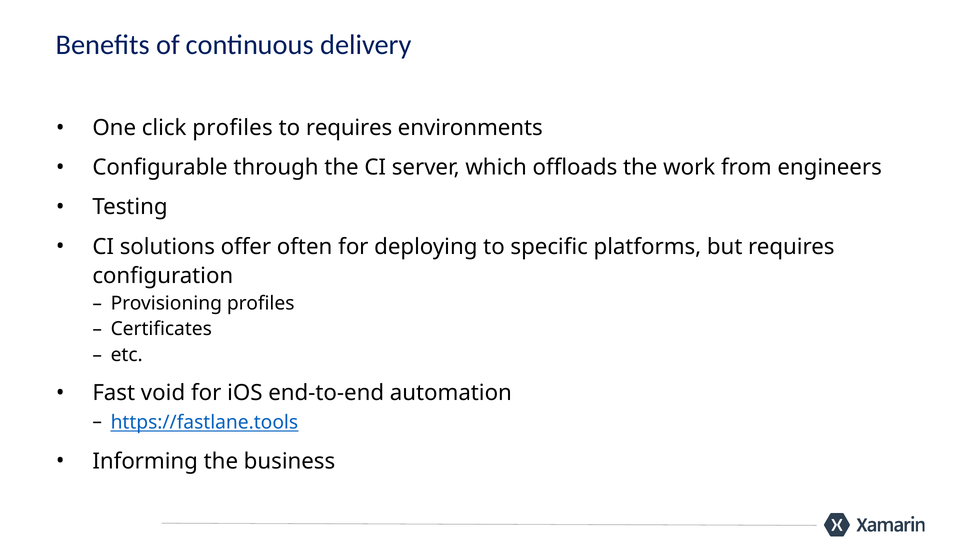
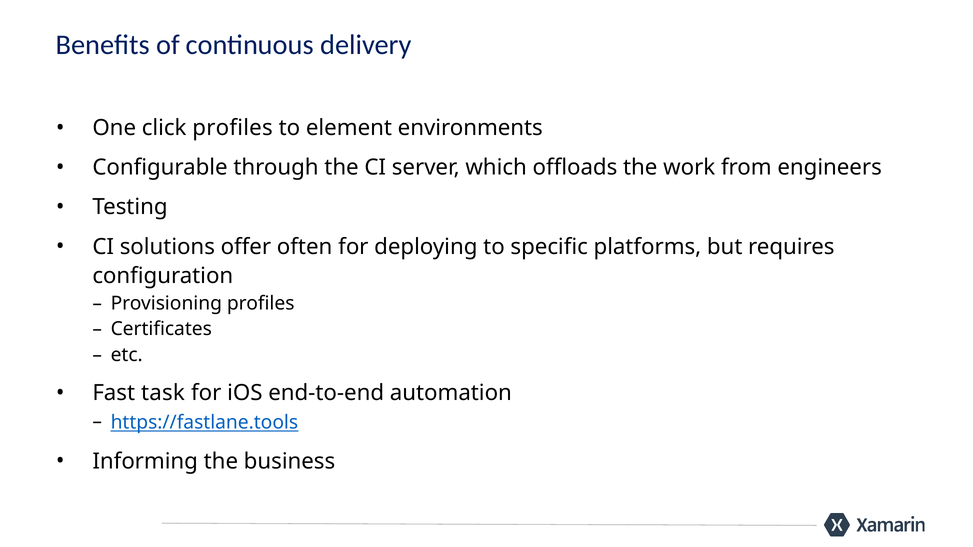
to requires: requires -> element
void: void -> task
